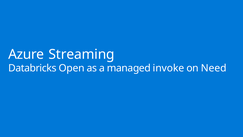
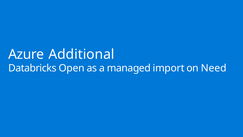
Streaming: Streaming -> Additional
invoke: invoke -> import
